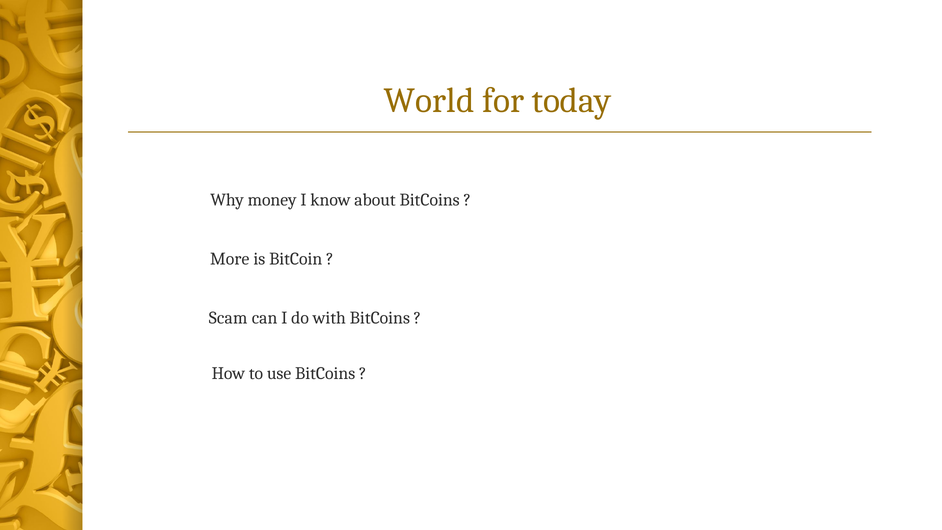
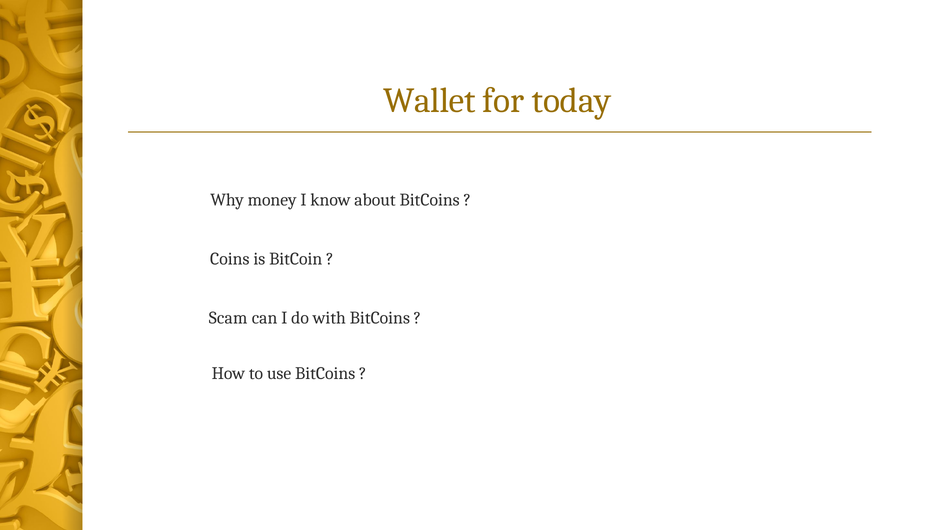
World: World -> Wallet
More: More -> Coins
